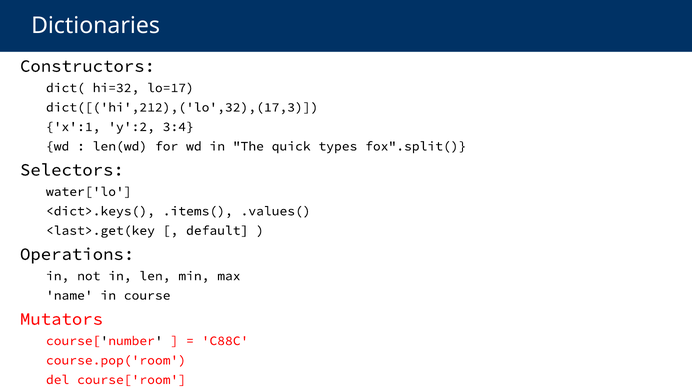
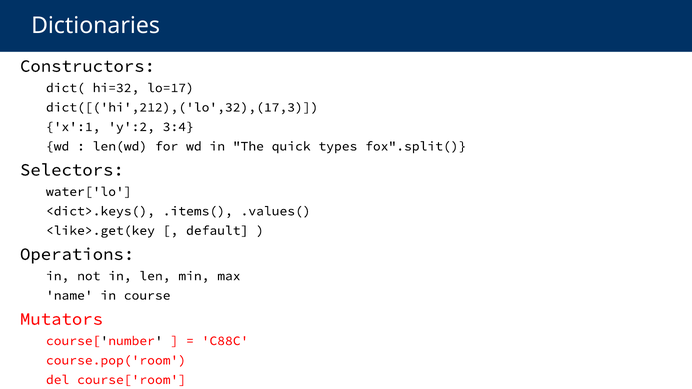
<last>.get(key: <last>.get(key -> <like>.get(key
